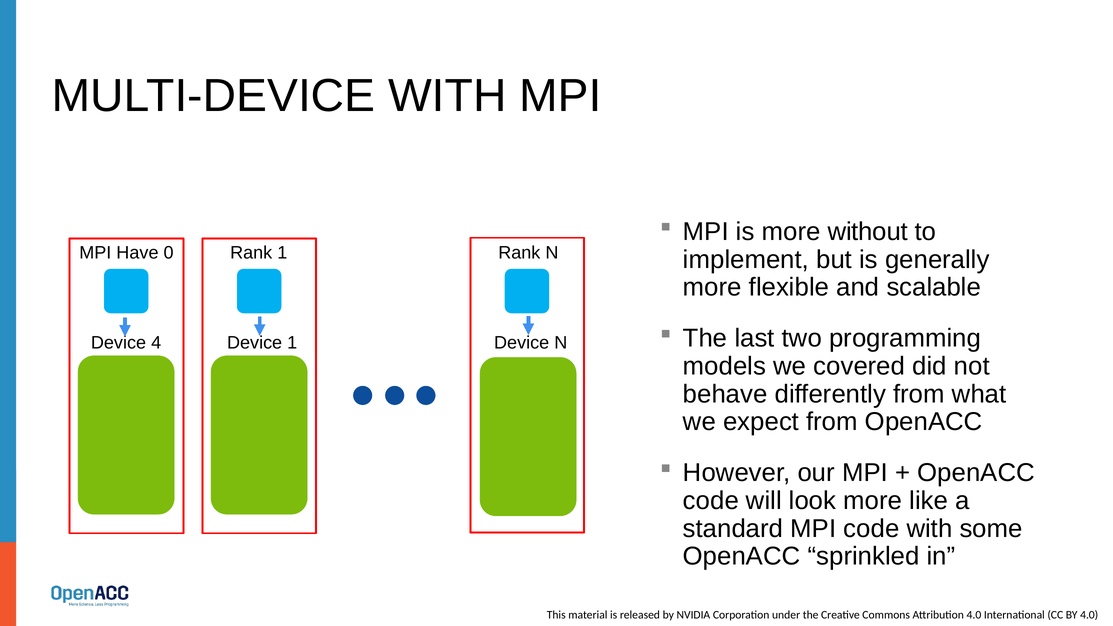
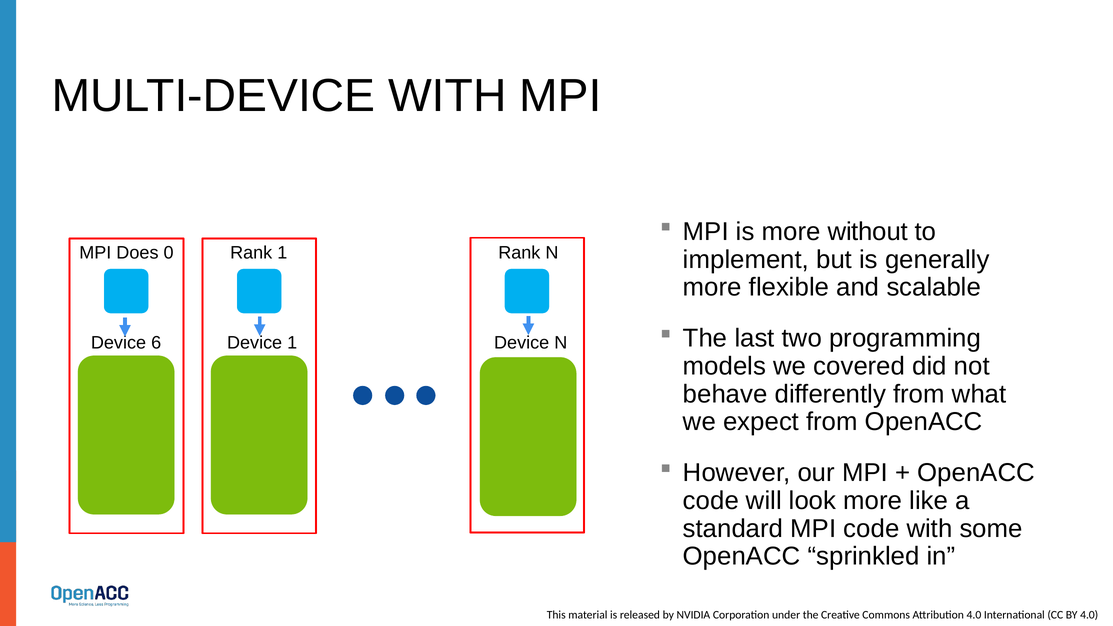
Have: Have -> Does
4: 4 -> 6
